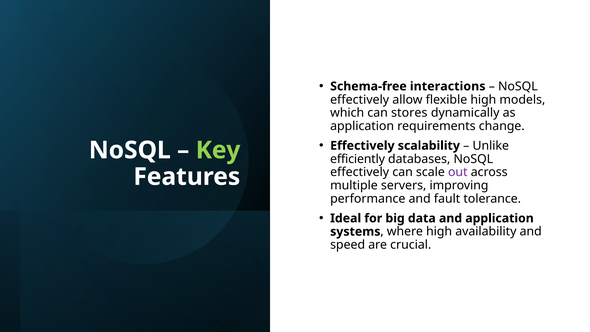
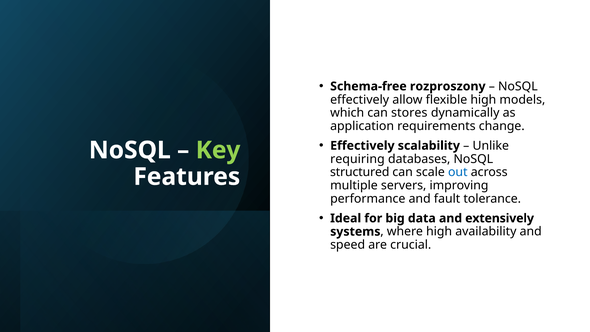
interactions: interactions -> rozproszony
efficiently: efficiently -> requiring
effectively at (360, 172): effectively -> structured
out colour: purple -> blue
and application: application -> extensively
